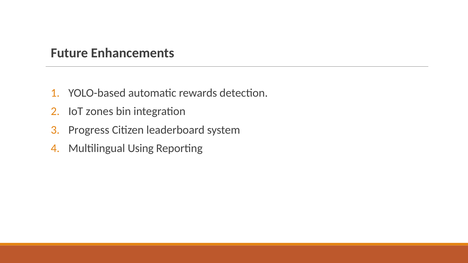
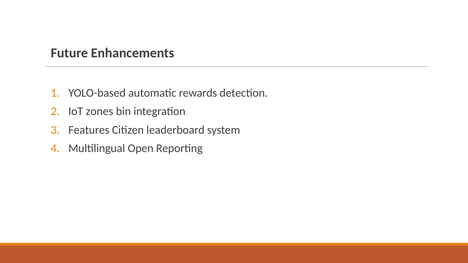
Progress: Progress -> Features
Using: Using -> Open
